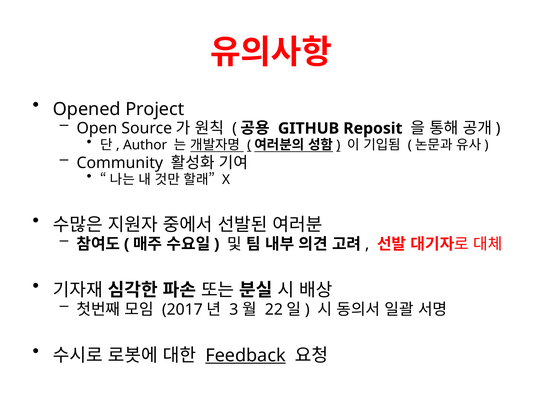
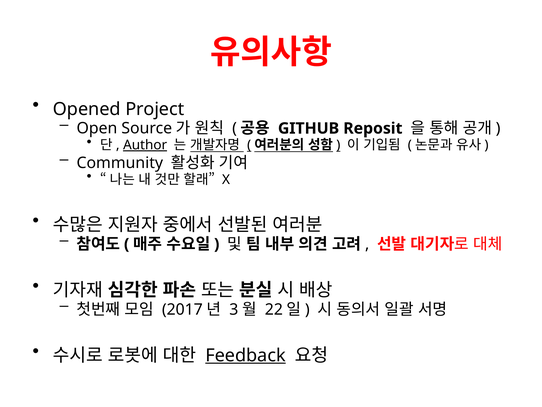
Author underline: none -> present
